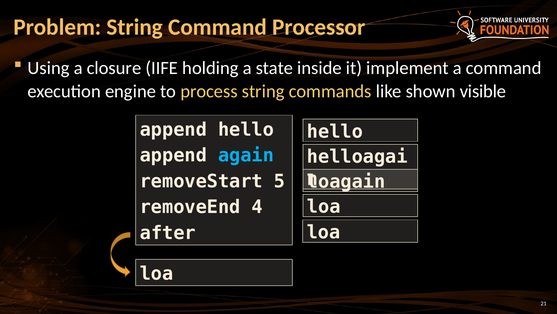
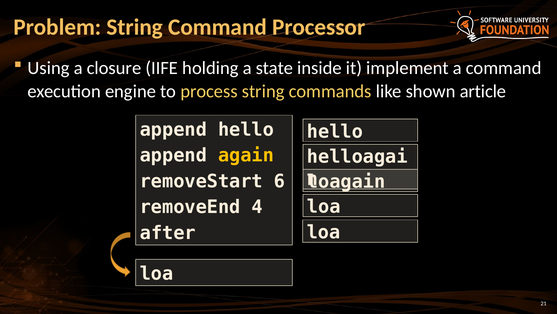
visible: visible -> article
again colour: light blue -> yellow
5: 5 -> 6
